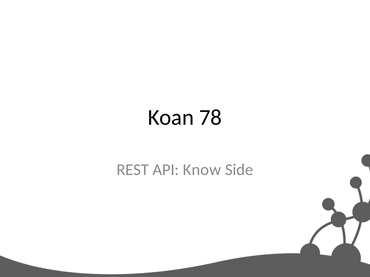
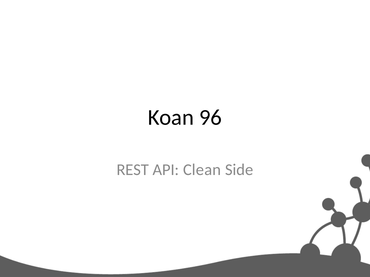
78: 78 -> 96
Know: Know -> Clean
